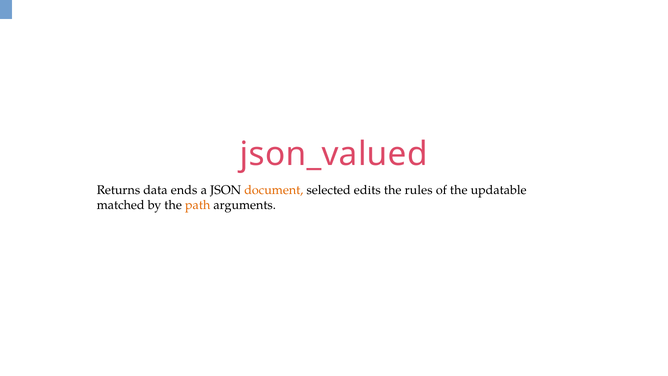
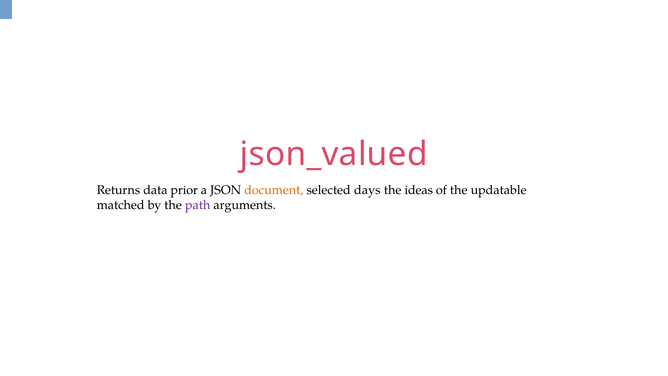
ends: ends -> prior
edits: edits -> days
rules: rules -> ideas
path colour: orange -> purple
